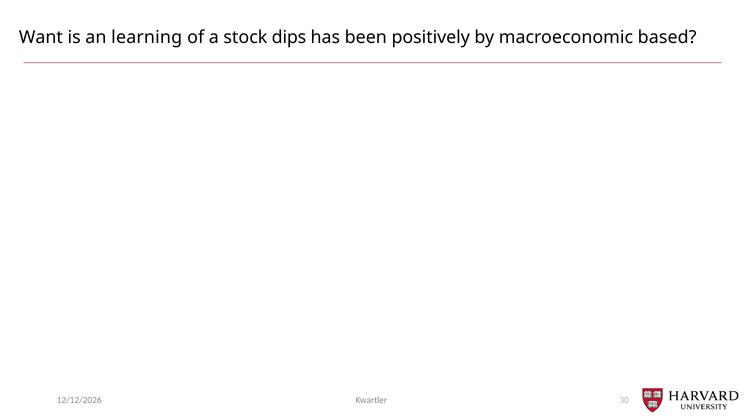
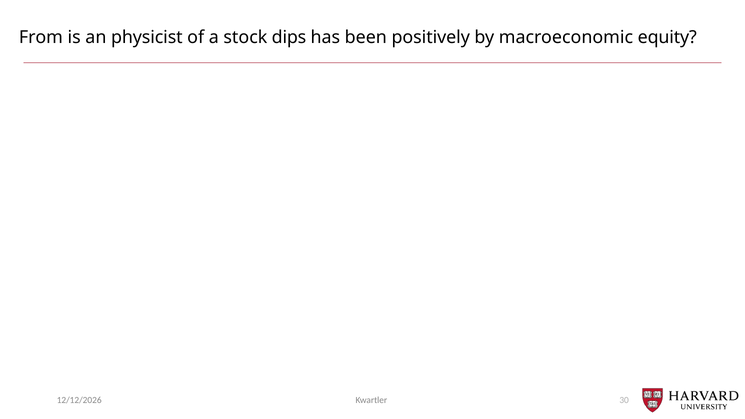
Want: Want -> From
learning: learning -> physicist
based: based -> equity
